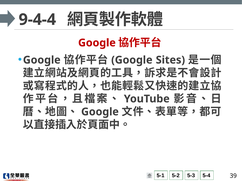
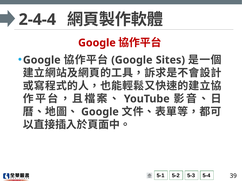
9-4-4: 9-4-4 -> 2-4-4
